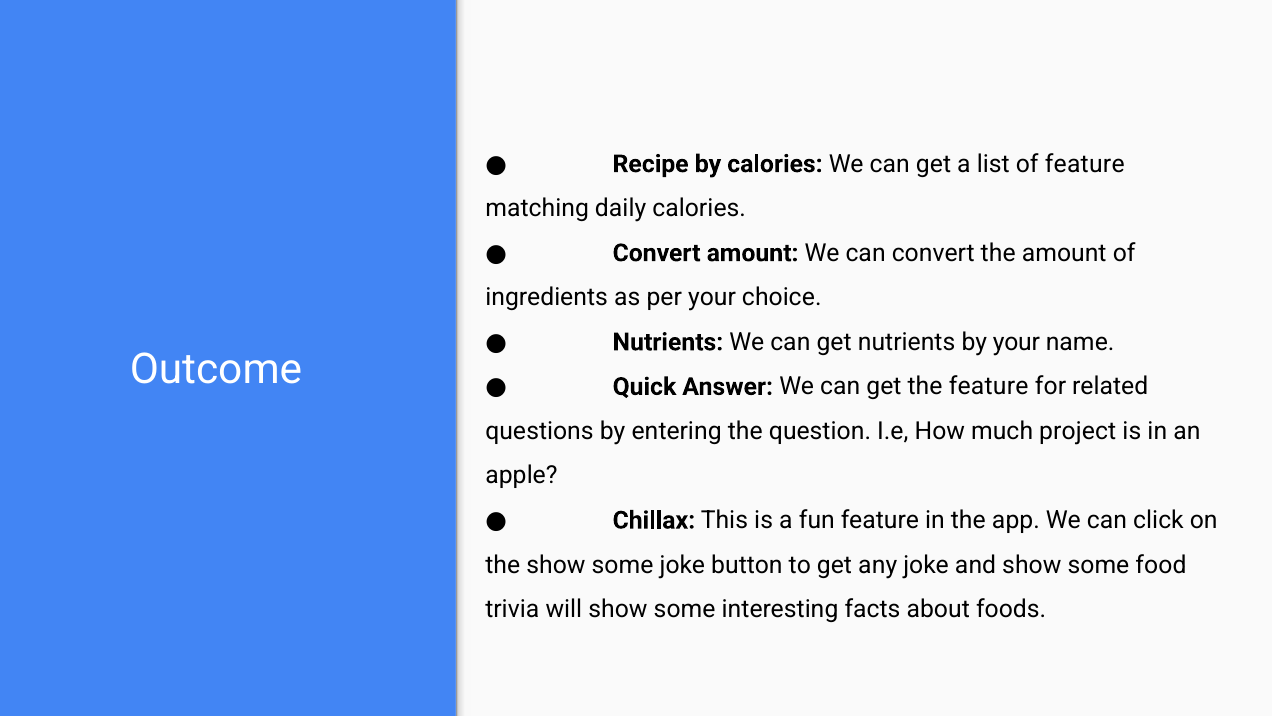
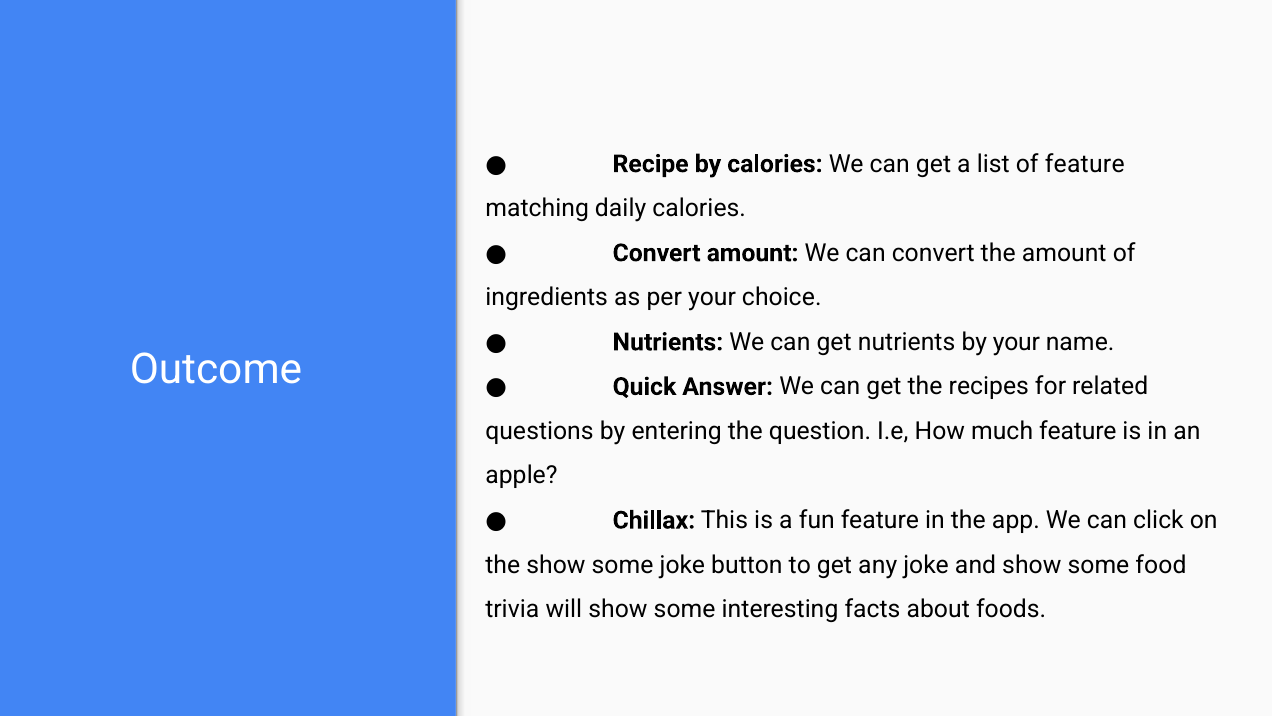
the feature: feature -> recipes
much project: project -> feature
